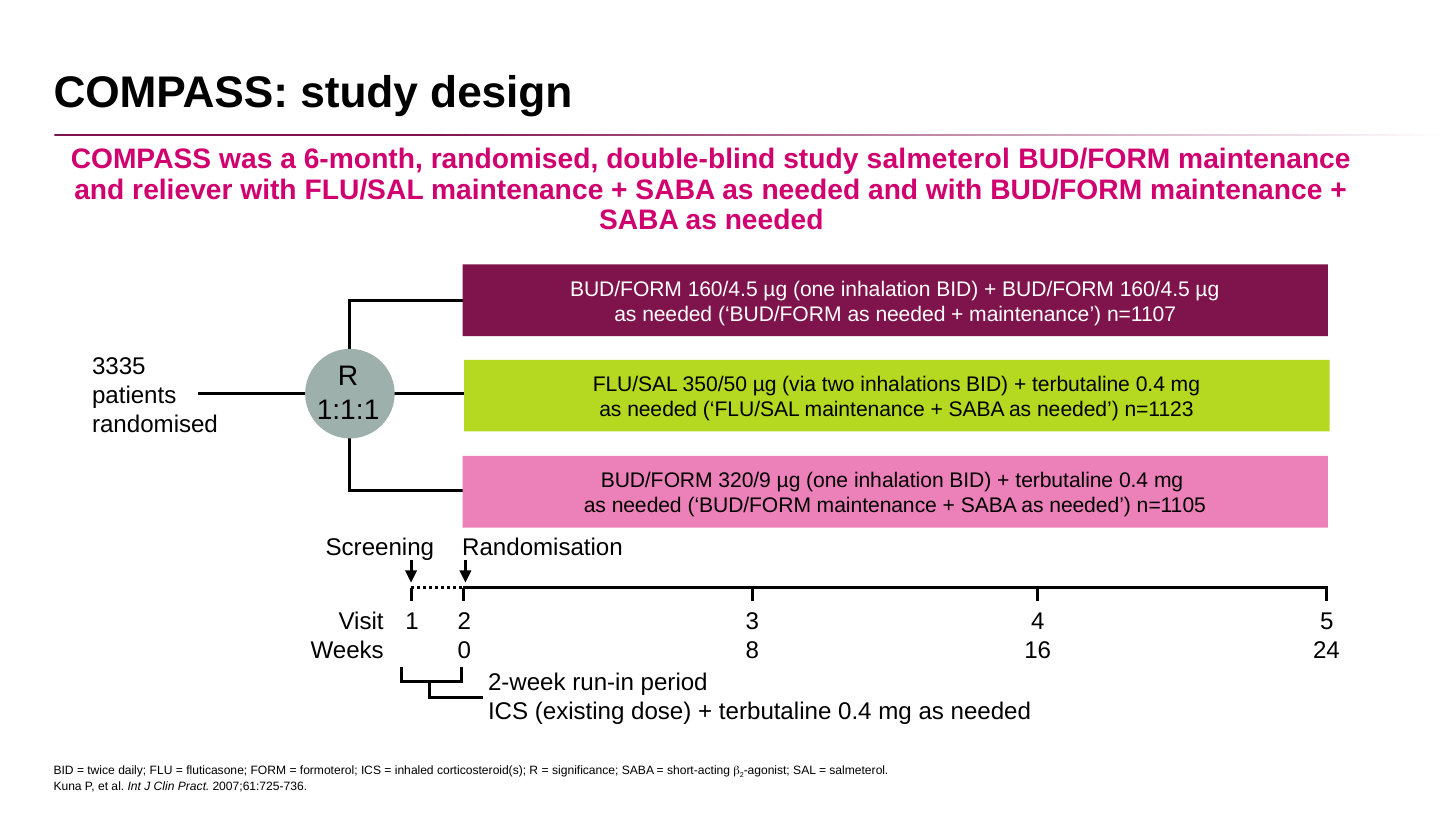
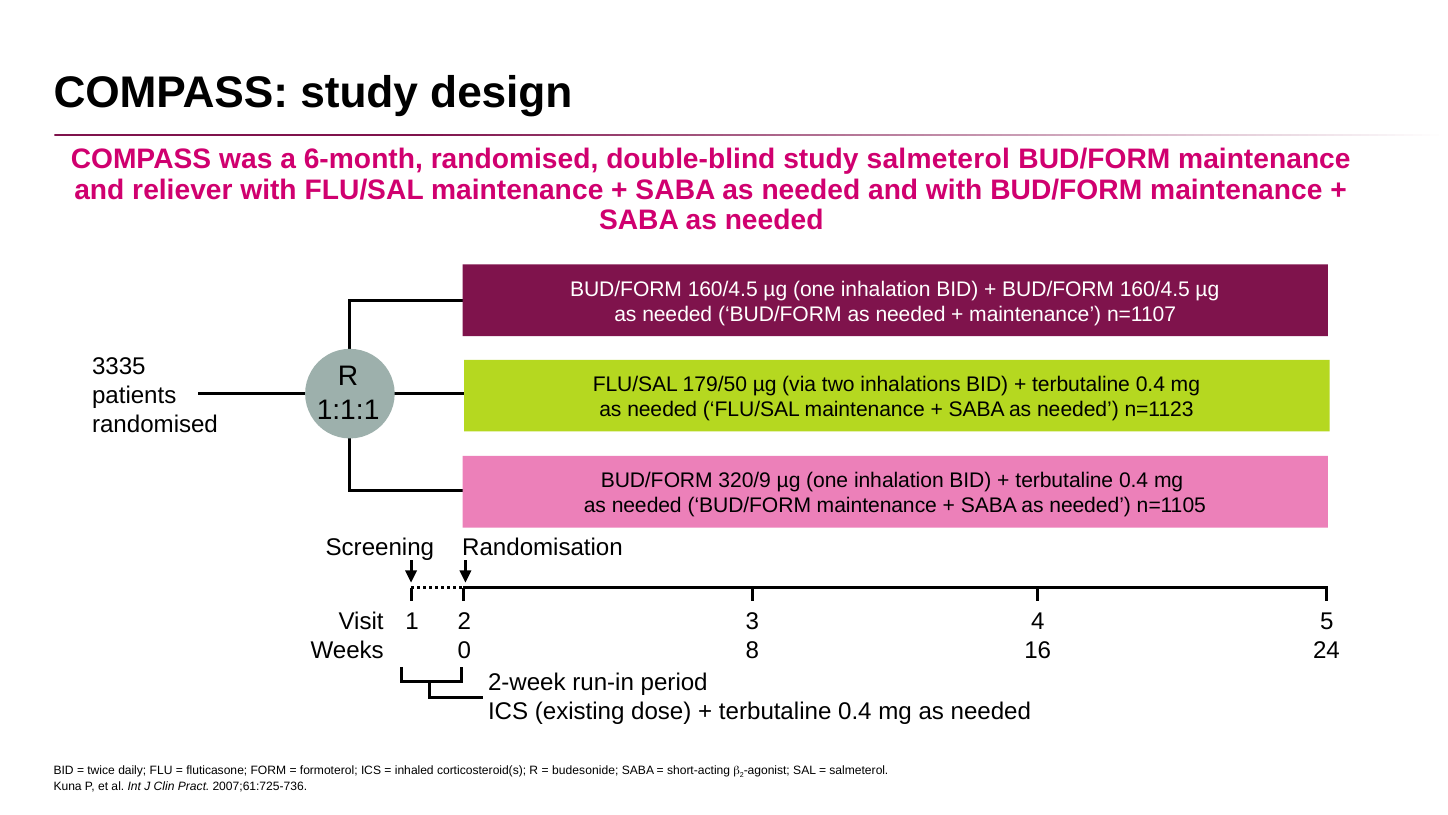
350/50: 350/50 -> 179/50
significance: significance -> budesonide
